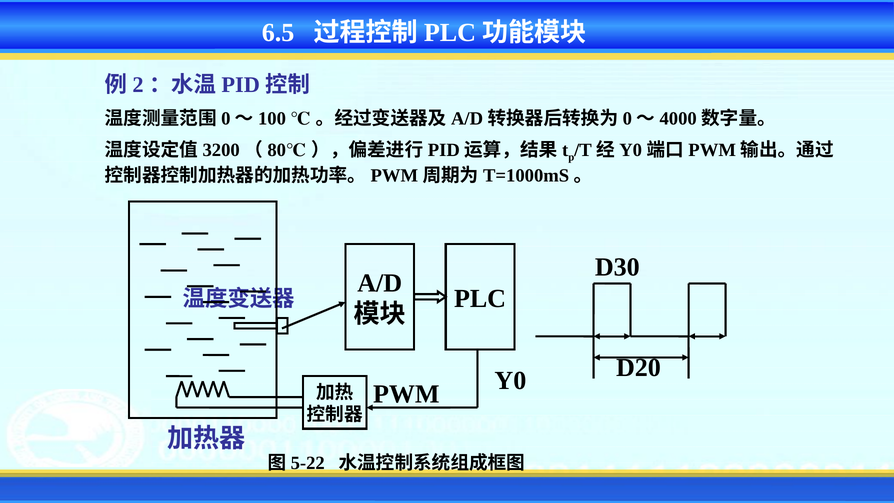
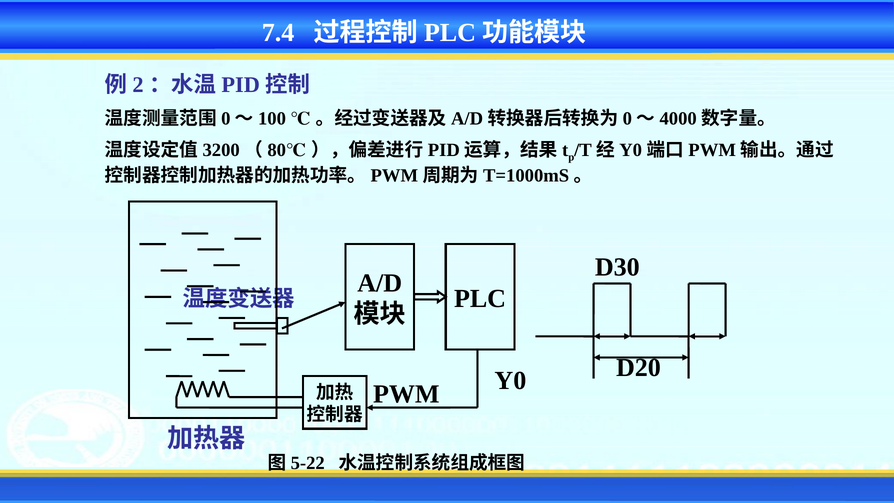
6.5: 6.5 -> 7.4
